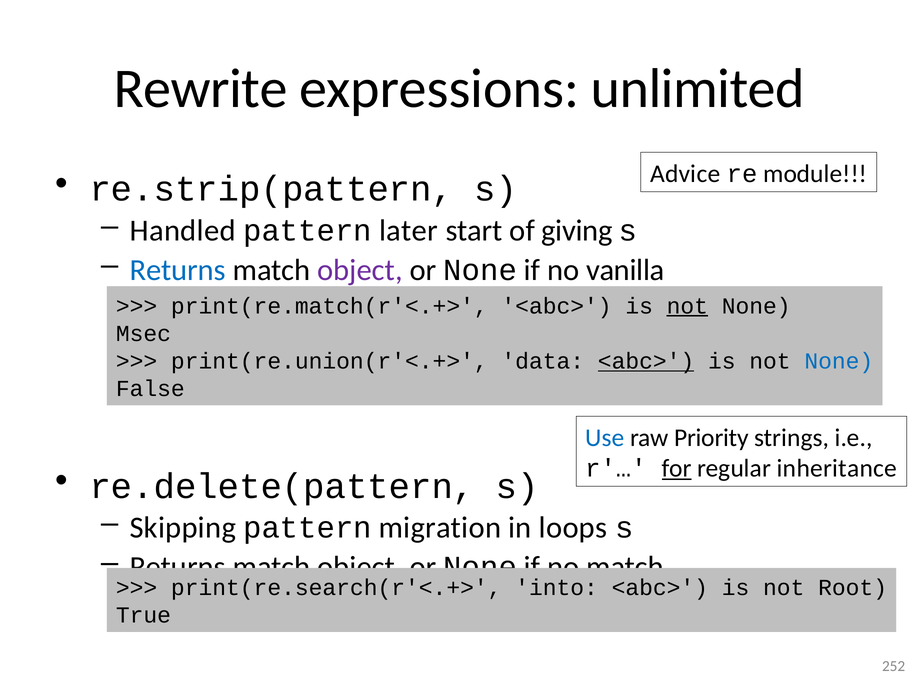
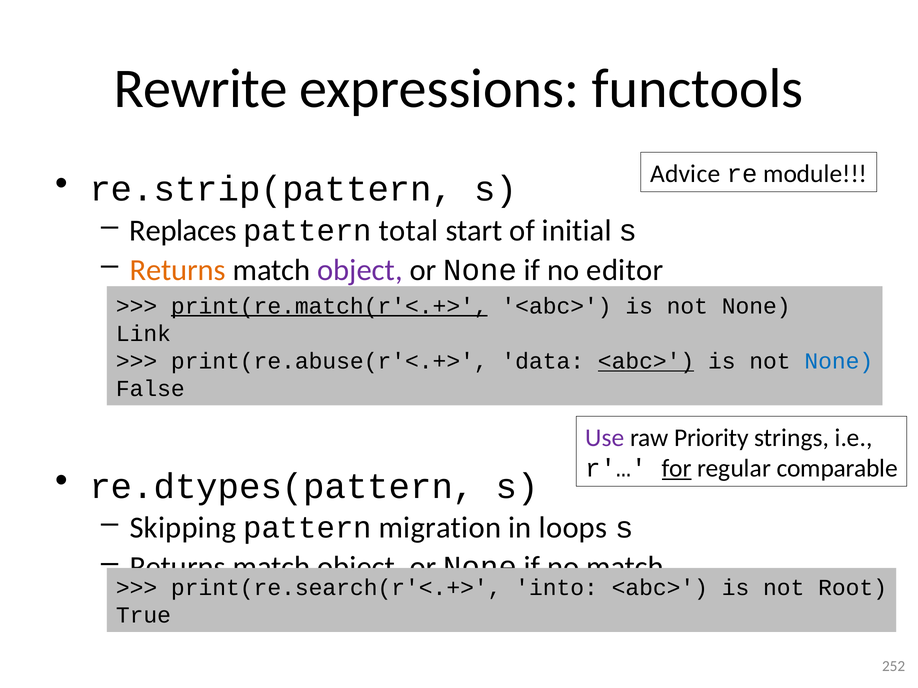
unlimited: unlimited -> functools
Handled: Handled -> Replaces
later: later -> total
giving: giving -> initial
Returns at (178, 270) colour: blue -> orange
vanilla: vanilla -> editor
print(re.match(r'<.+> underline: none -> present
not at (687, 306) underline: present -> none
Msec: Msec -> Link
print(re.union(r'<.+>: print(re.union(r'<.+> -> print(re.abuse(r'<.+>
Use colour: blue -> purple
inheritance: inheritance -> comparable
re.delete(pattern: re.delete(pattern -> re.dtypes(pattern
